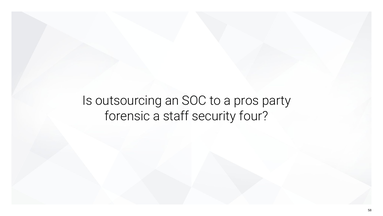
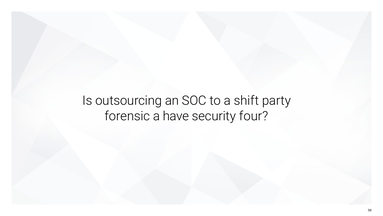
pros: pros -> shift
staff: staff -> have
